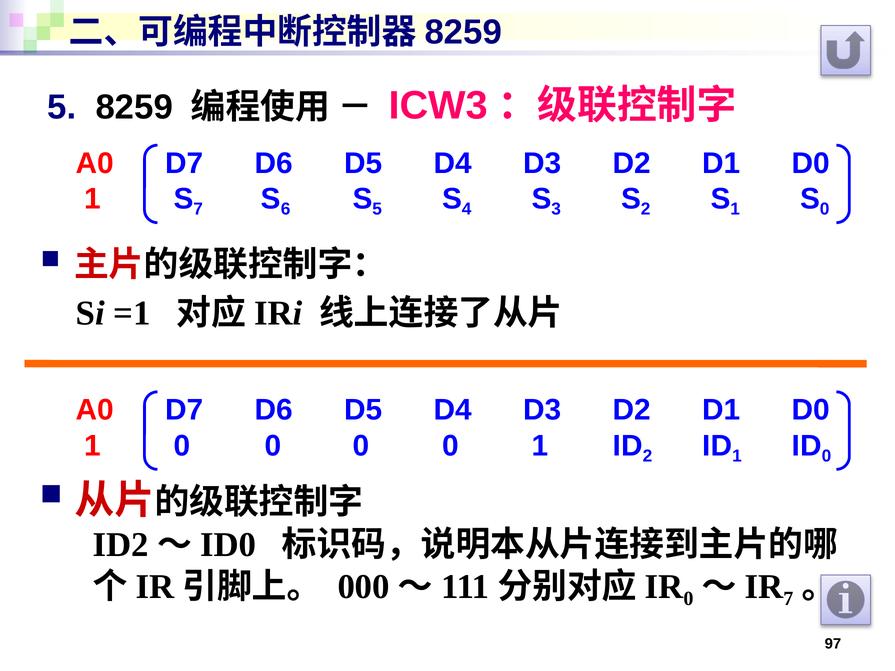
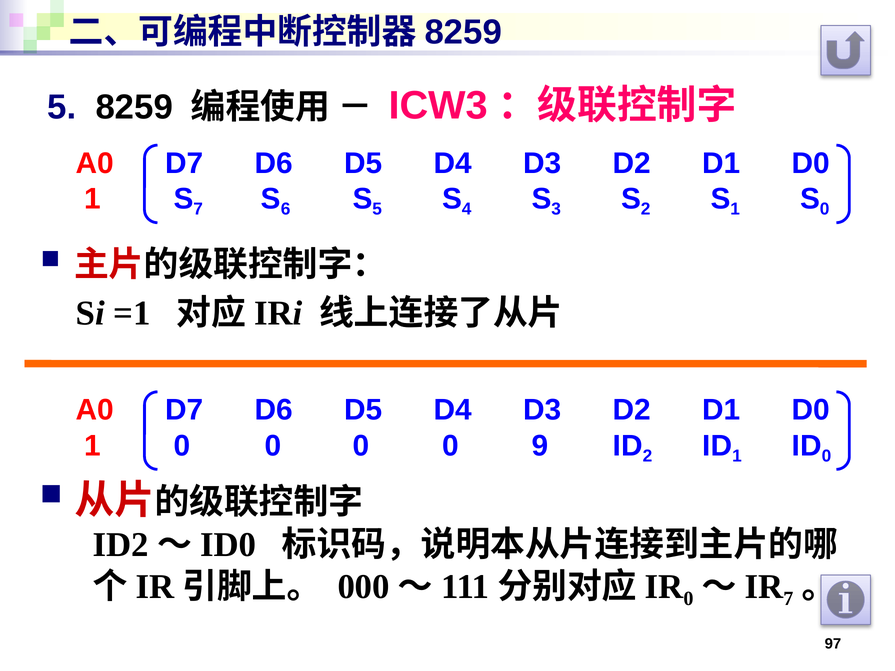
0 1: 1 -> 9
